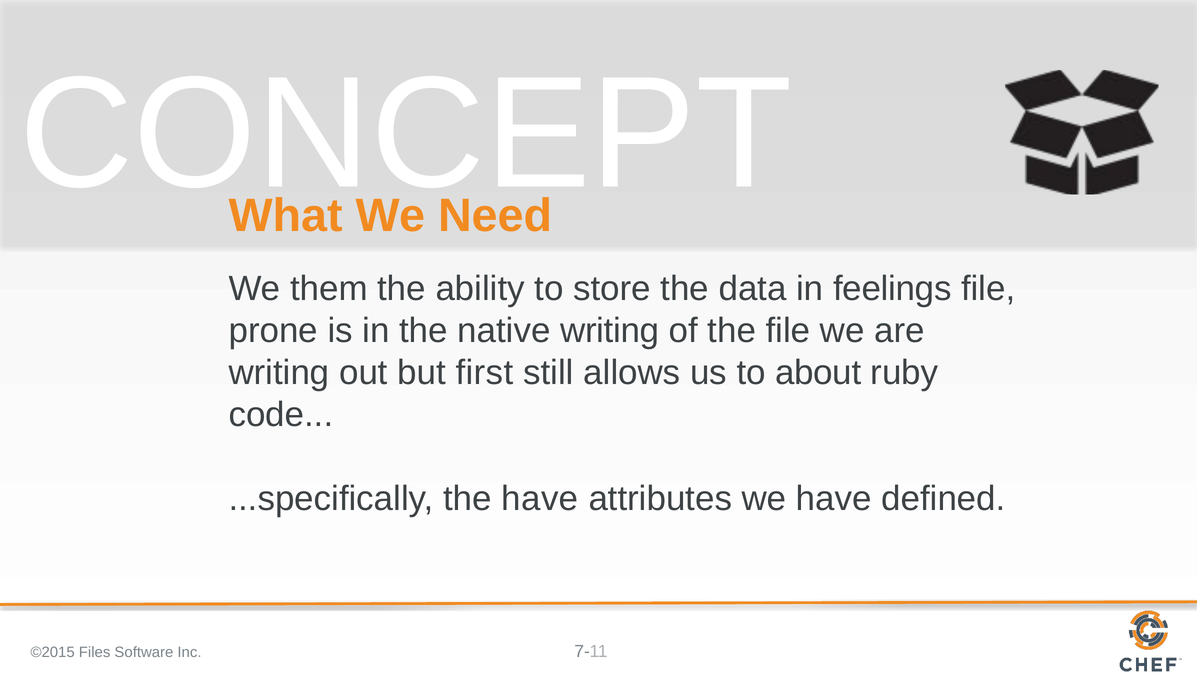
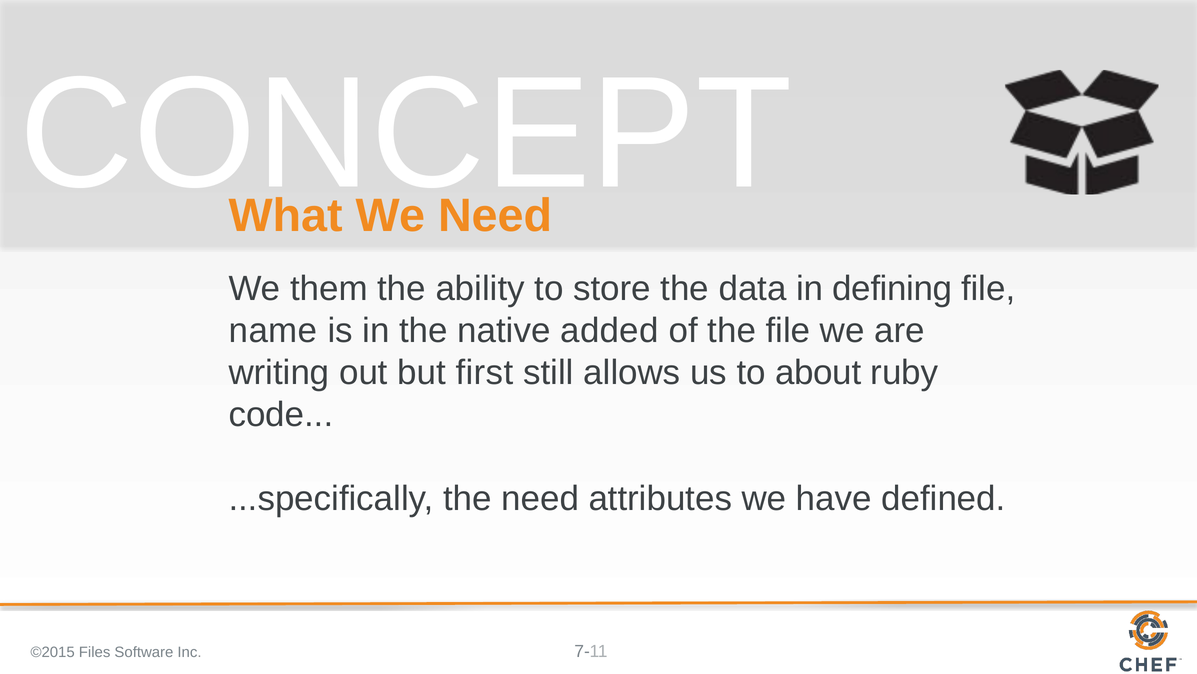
feelings: feelings -> defining
prone: prone -> name
native writing: writing -> added
the have: have -> need
